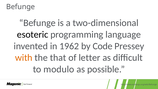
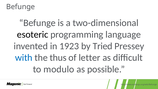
1962: 1962 -> 1923
Code: Code -> Tried
with colour: orange -> blue
that: that -> thus
